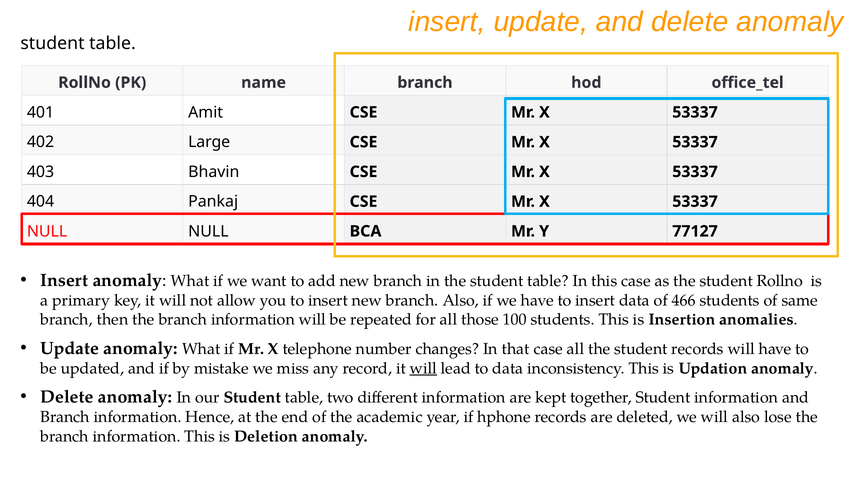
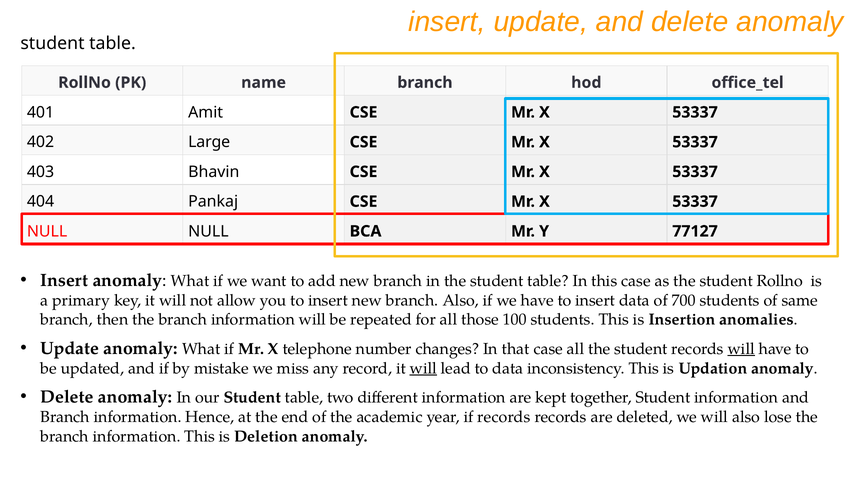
466: 466 -> 700
will at (741, 349) underline: none -> present
if hphone: hphone -> records
